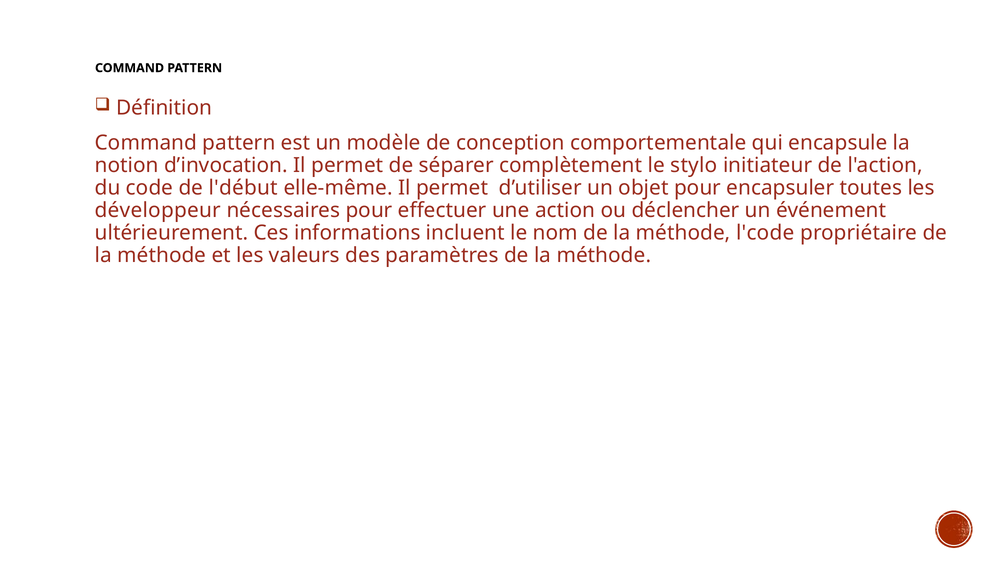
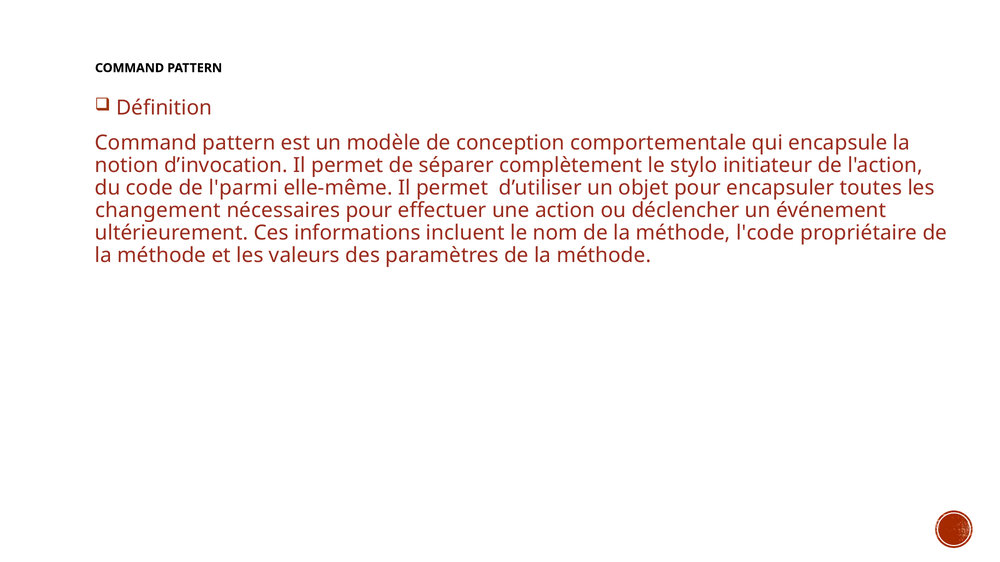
l'début: l'début -> l'parmi
développeur: développeur -> changement
